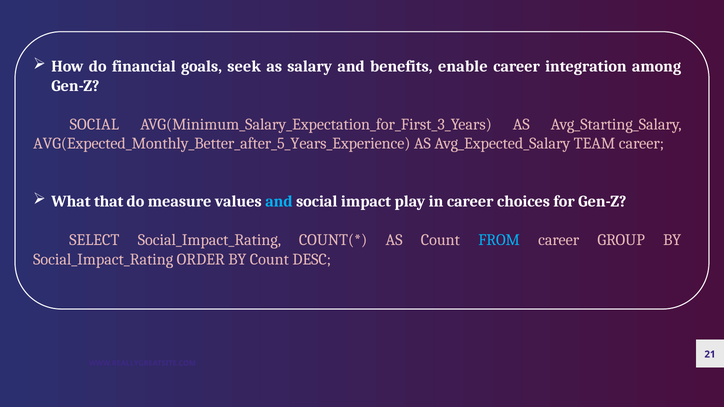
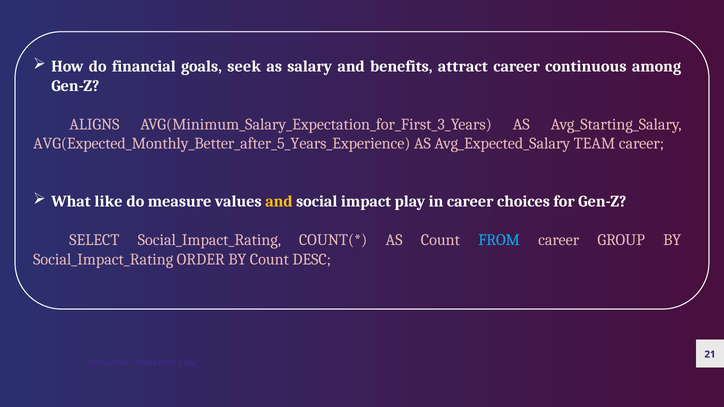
enable: enable -> attract
integration: integration -> continuous
SOCIAL at (94, 124): SOCIAL -> ALIGNS
that: that -> like
and at (279, 202) colour: light blue -> yellow
